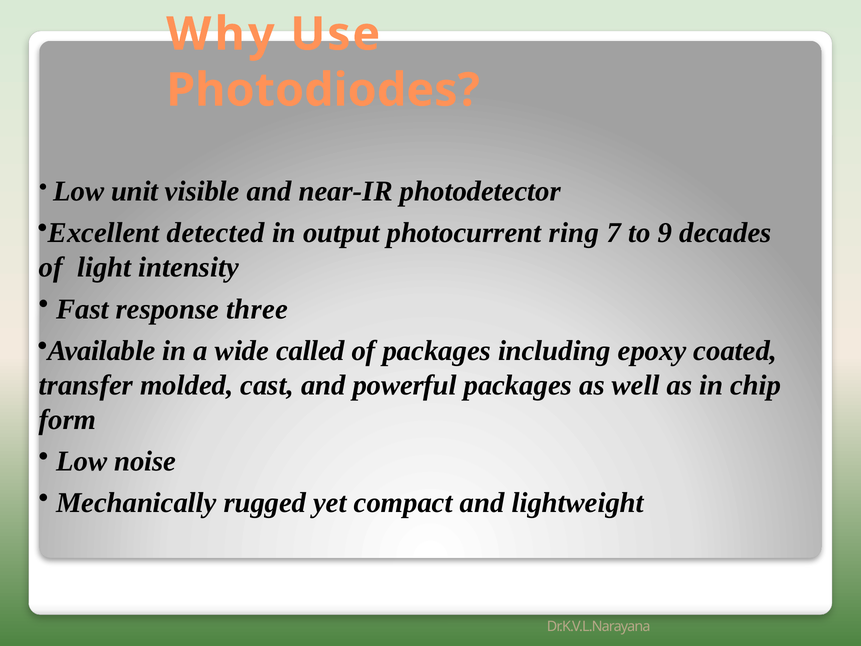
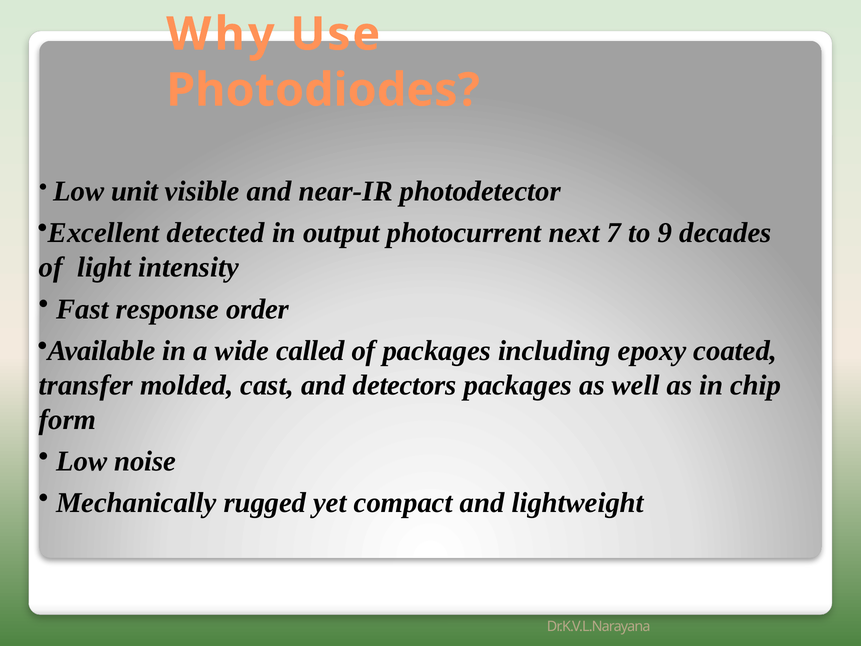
ring: ring -> next
three: three -> order
powerful: powerful -> detectors
